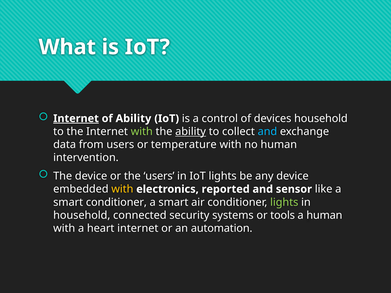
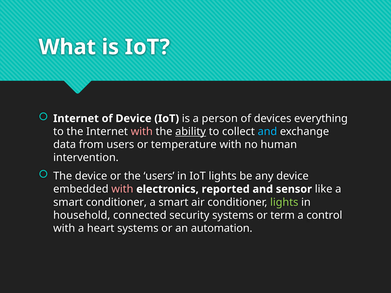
Internet at (76, 119) underline: present -> none
of Ability: Ability -> Device
control: control -> person
devices household: household -> everything
with at (142, 132) colour: light green -> pink
with at (122, 189) colour: yellow -> pink
tools: tools -> term
a human: human -> control
heart internet: internet -> systems
